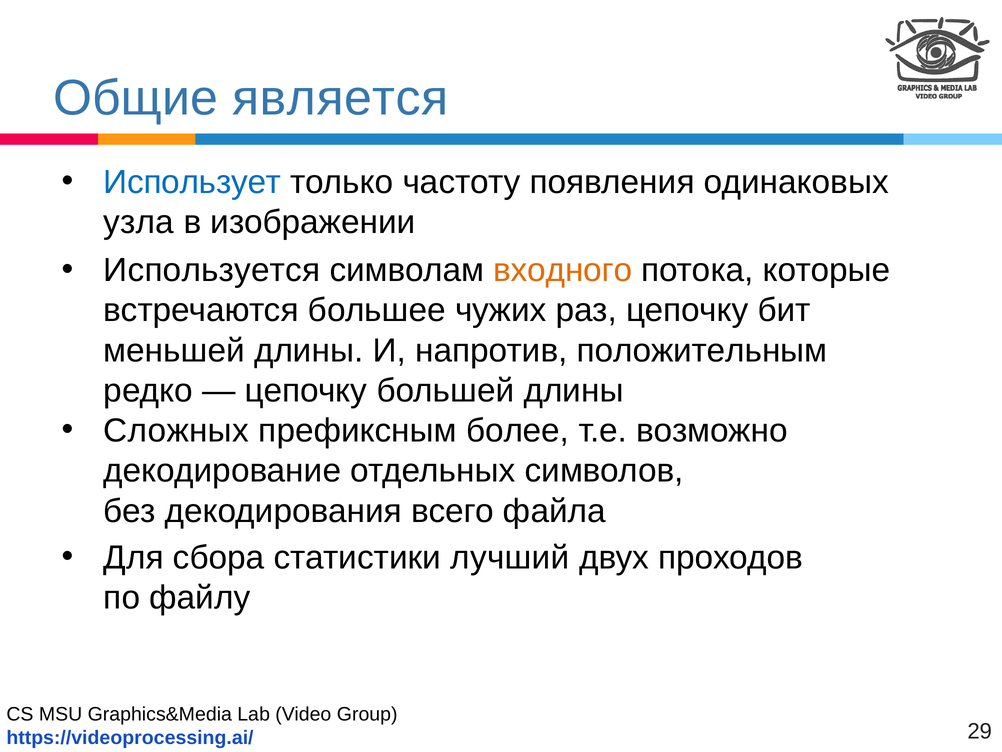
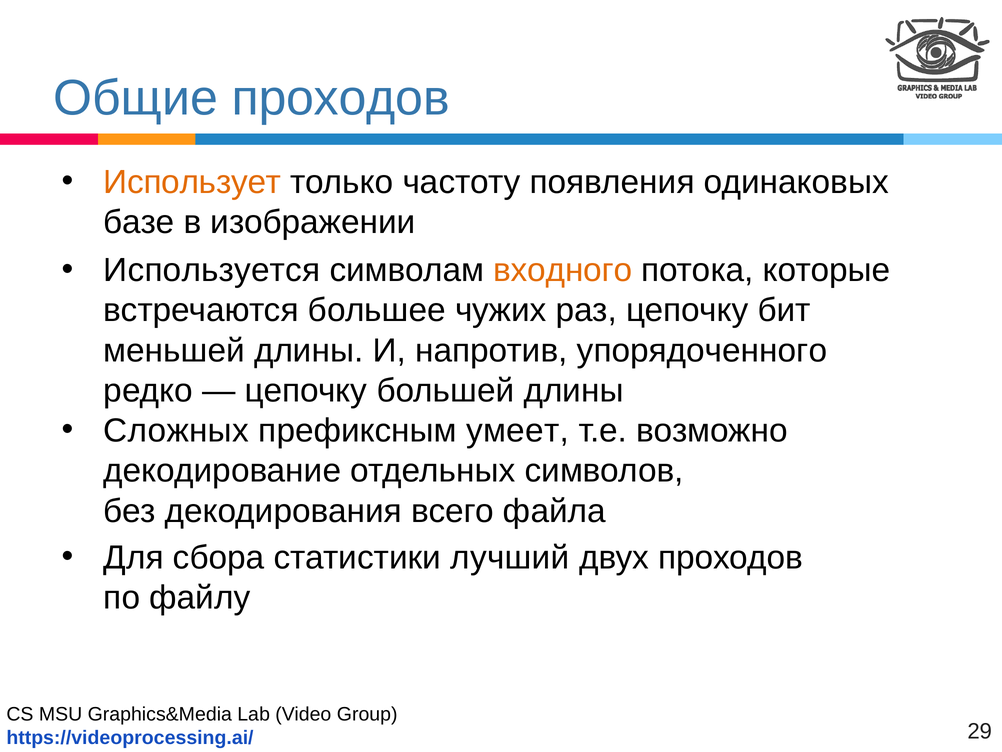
Общие является: является -> проходов
Использует colour: blue -> orange
узла: узла -> базе
положительным: положительным -> упорядоченного
более: более -> умеет
